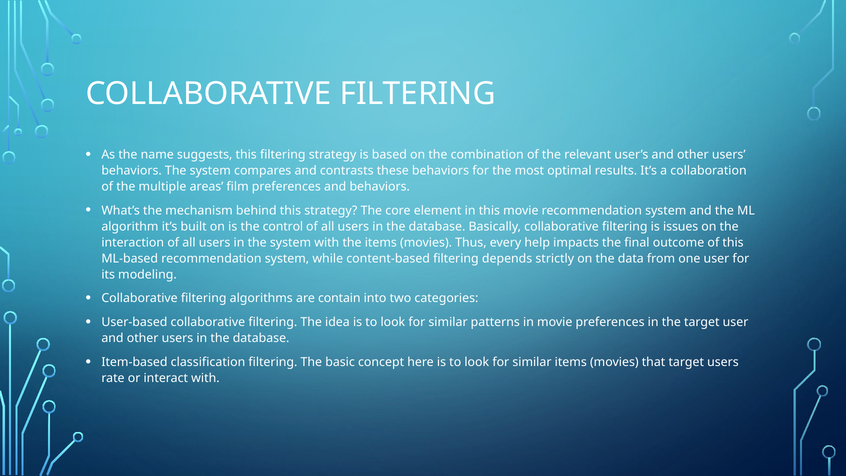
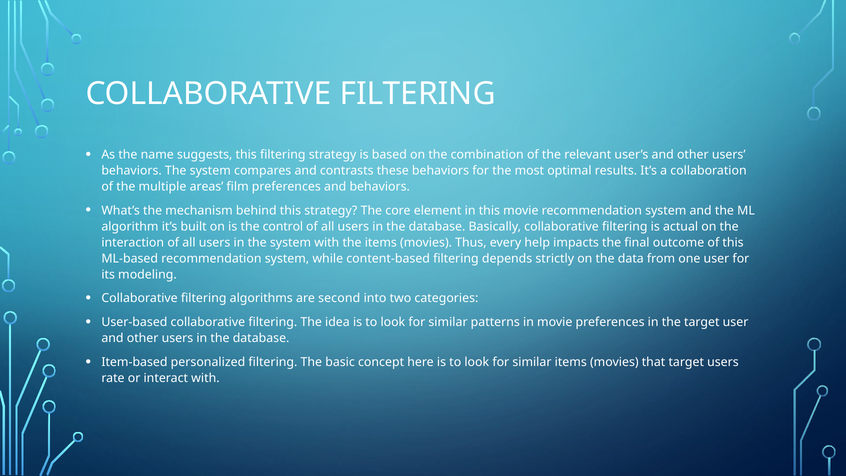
issues: issues -> actual
contain: contain -> second
classification: classification -> personalized
